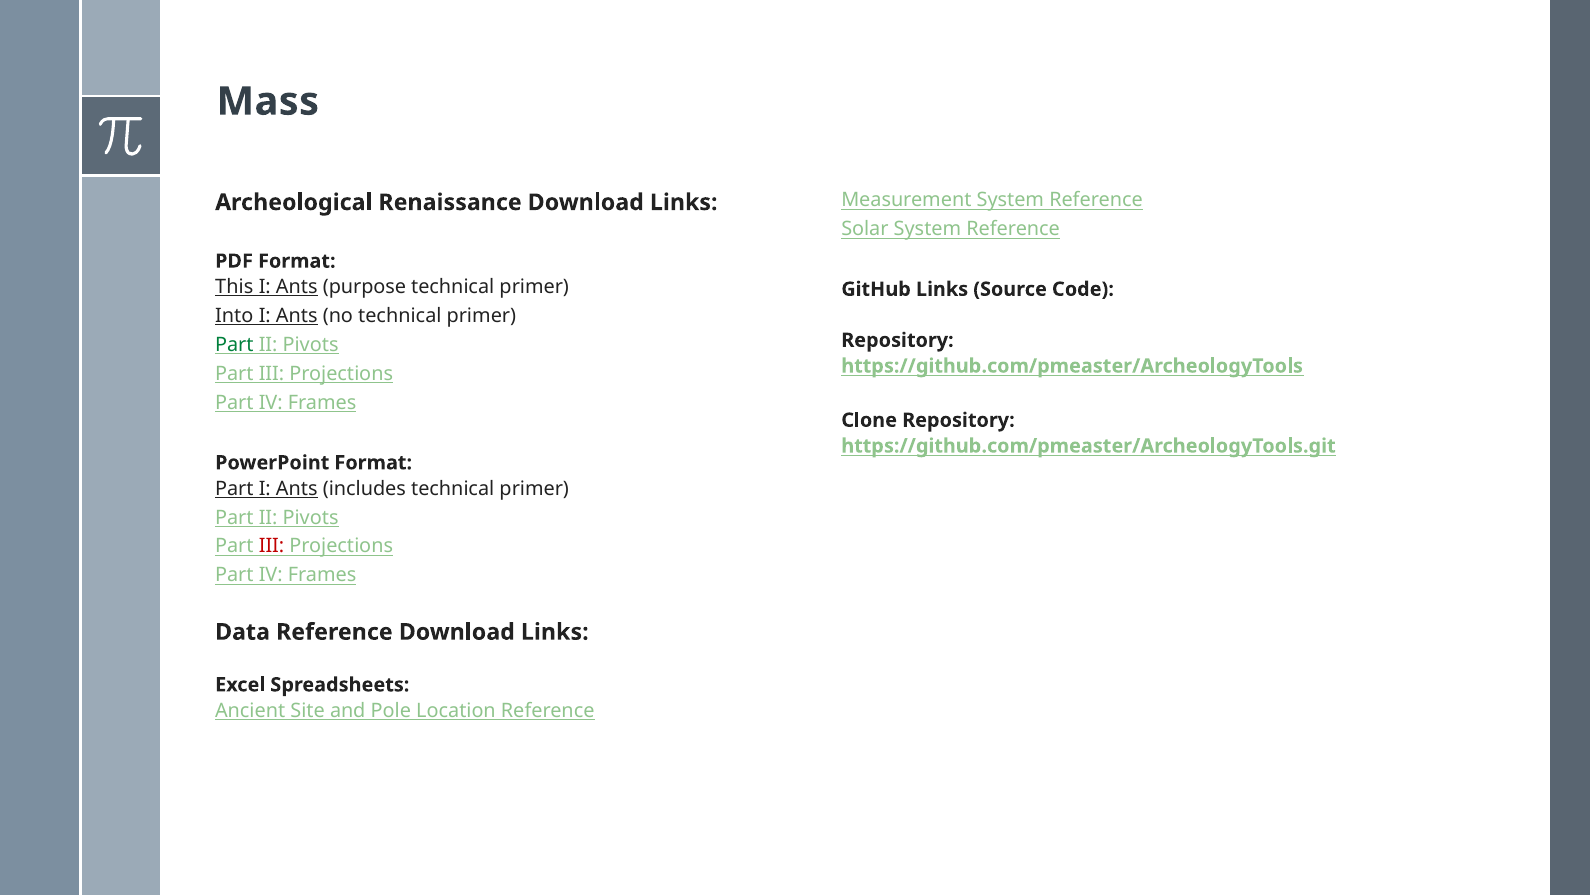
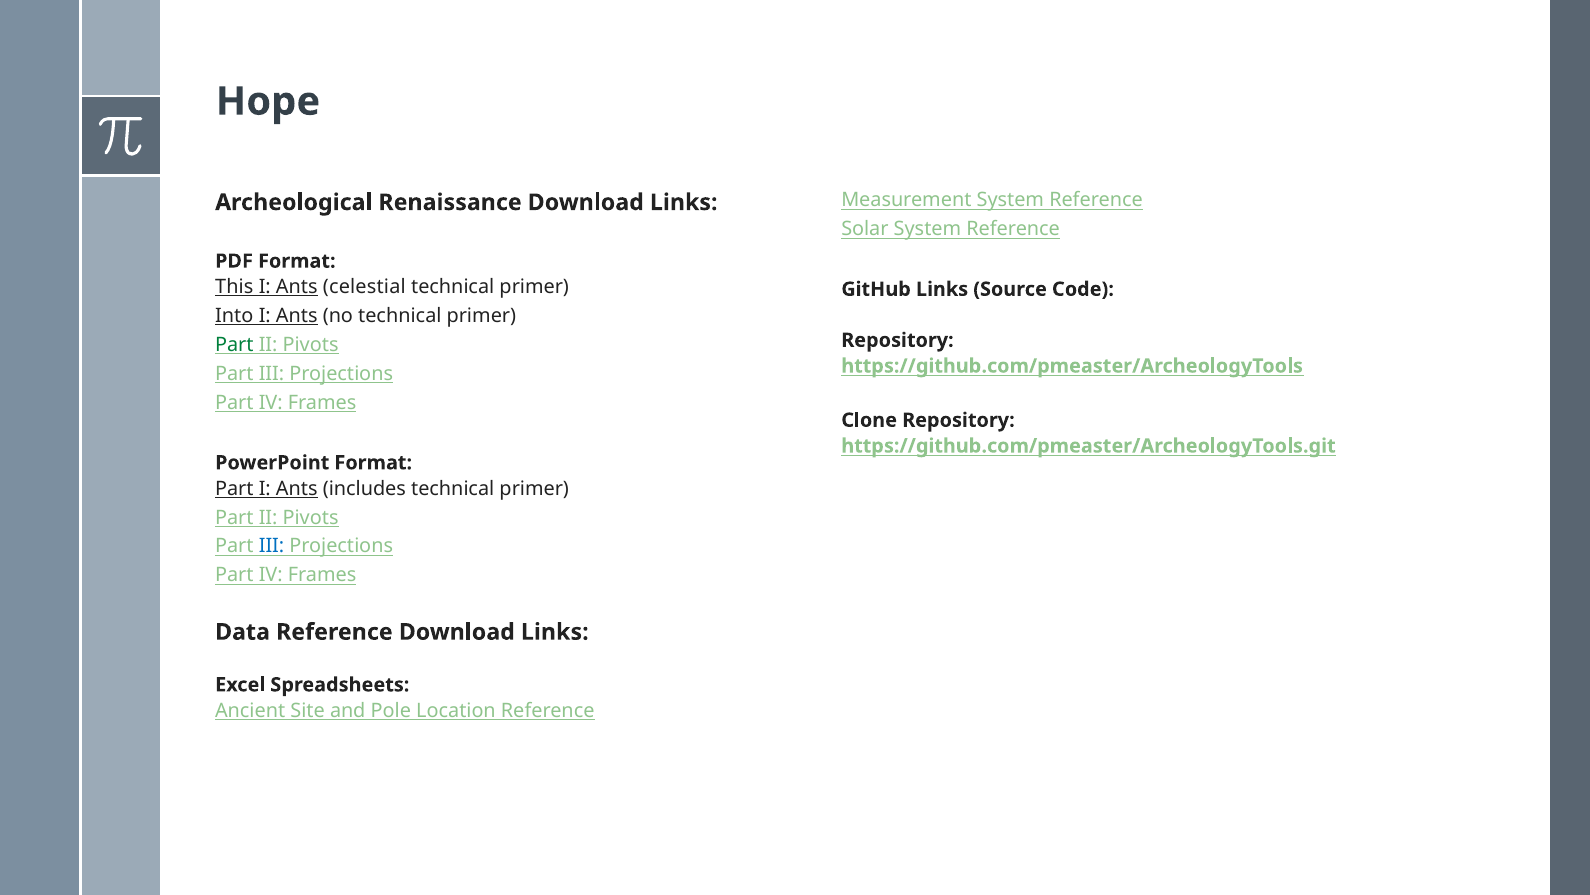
Mass: Mass -> Hope
purpose: purpose -> celestial
III at (272, 546) colour: red -> blue
